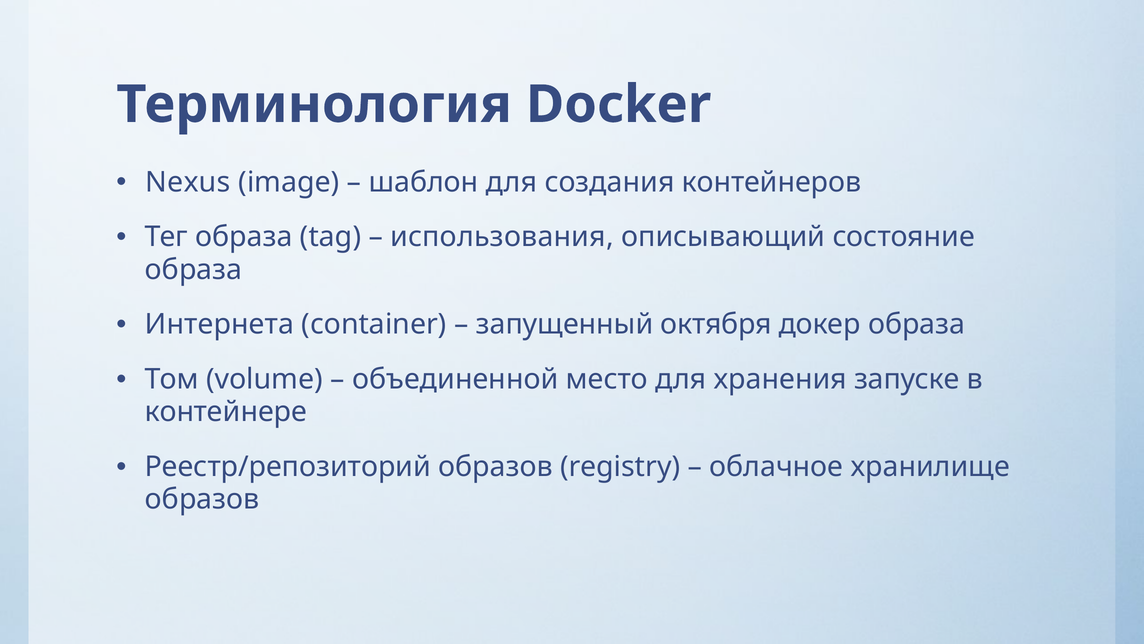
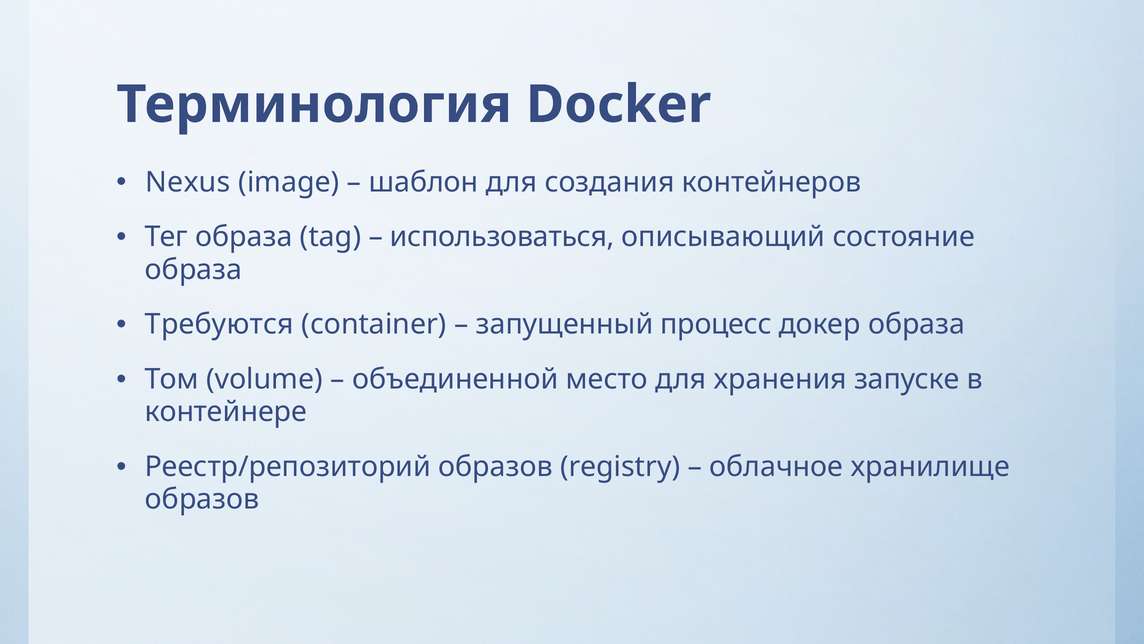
использования: использования -> использоваться
Интернета: Интернета -> Требуются
октября: октября -> процесс
